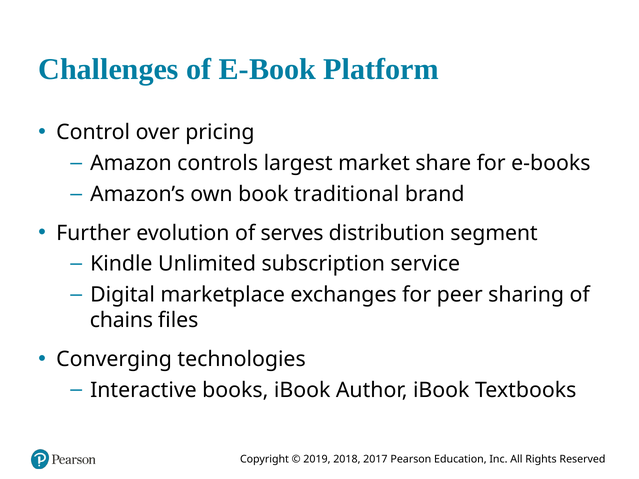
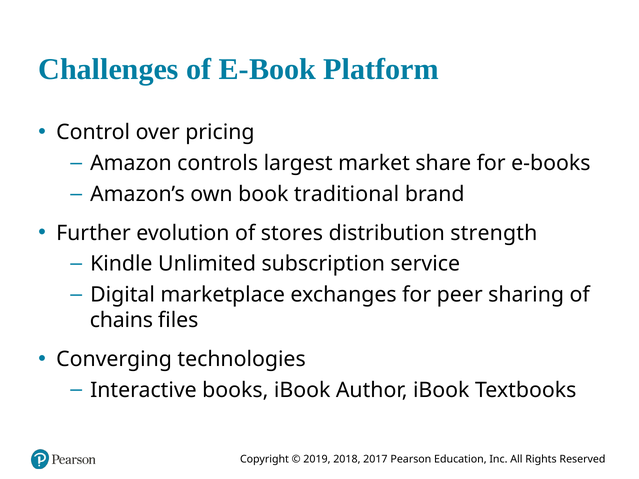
serves: serves -> stores
segment: segment -> strength
